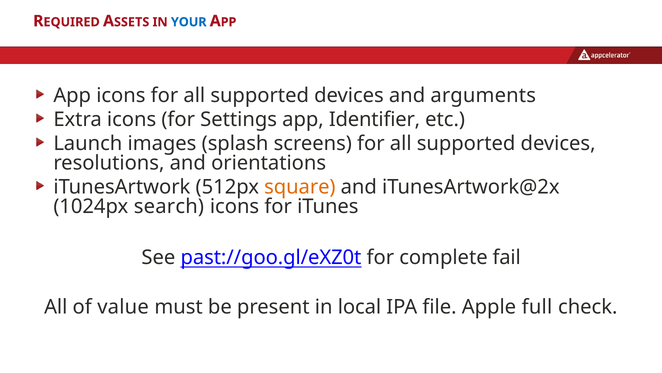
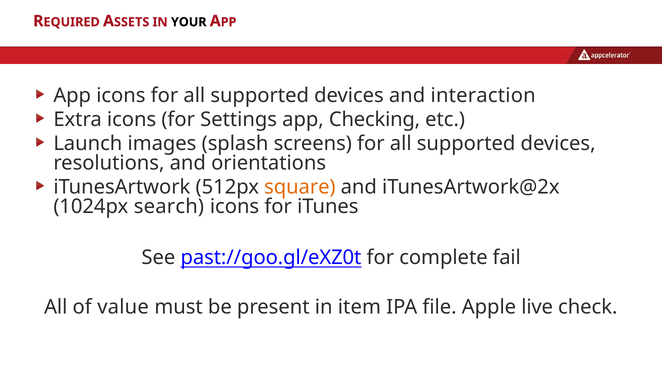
YOUR colour: blue -> black
arguments: arguments -> interaction
Identifier: Identifier -> Checking
local: local -> item
full: full -> live
